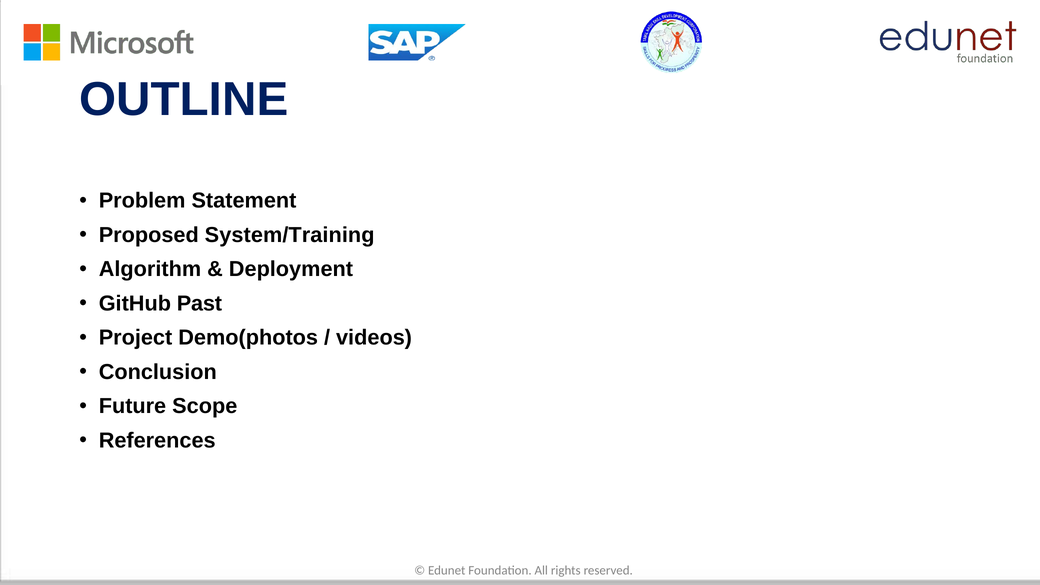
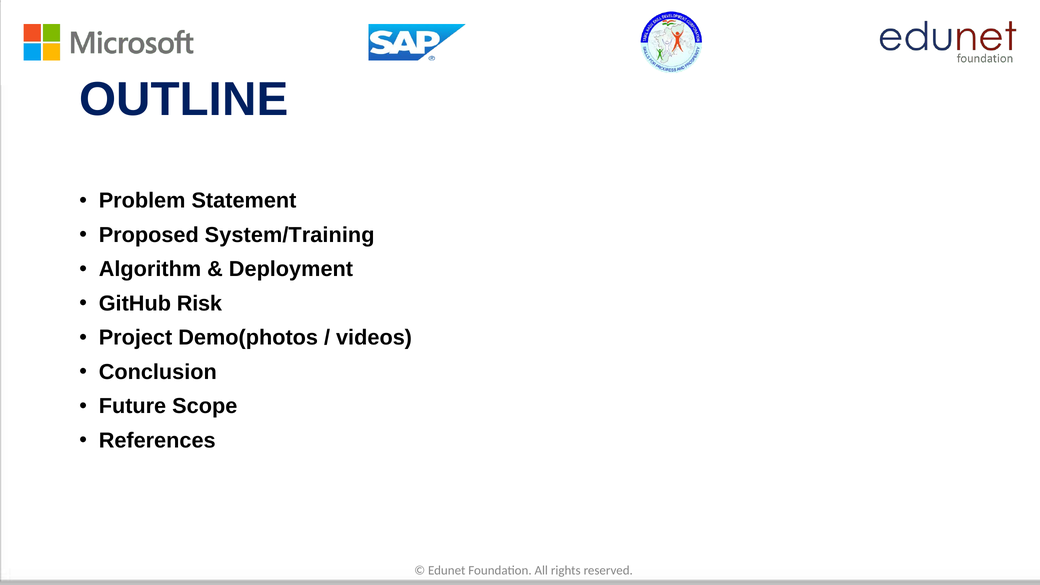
Past: Past -> Risk
